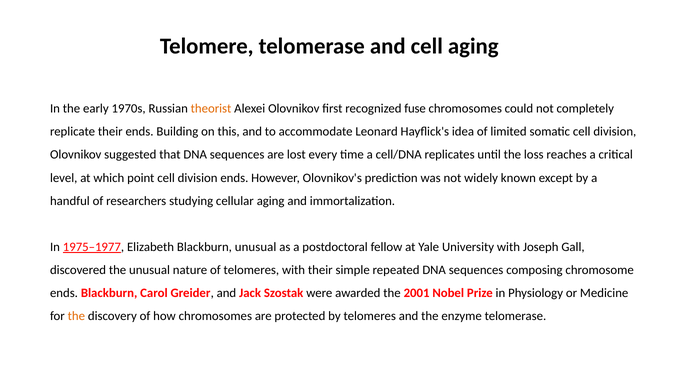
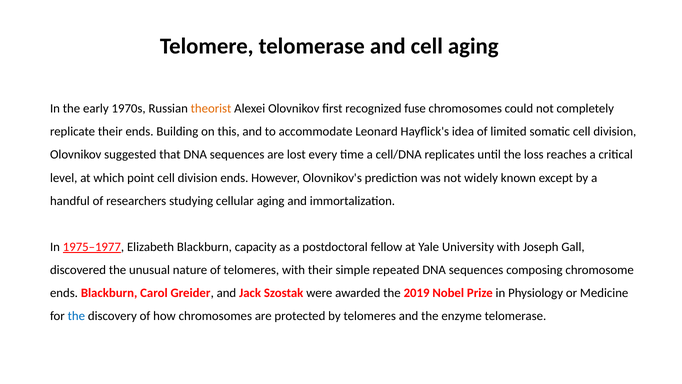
Blackburn unusual: unusual -> capacity
2001: 2001 -> 2019
the at (76, 316) colour: orange -> blue
